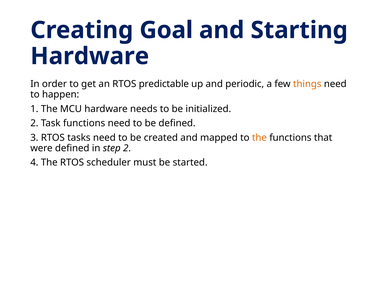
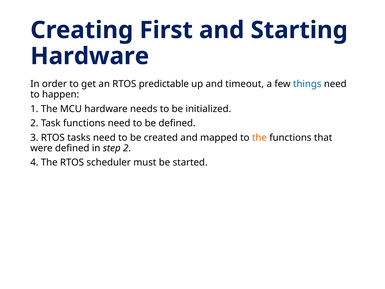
Goal: Goal -> First
periodic: periodic -> timeout
things colour: orange -> blue
